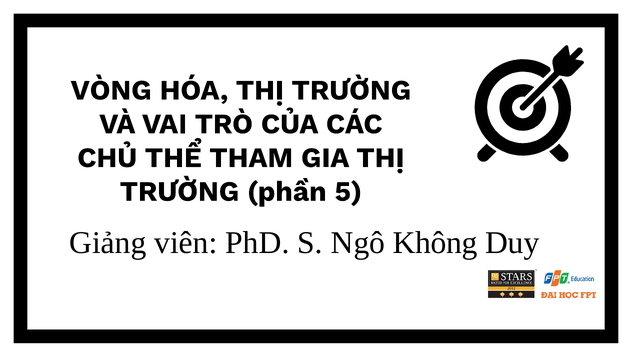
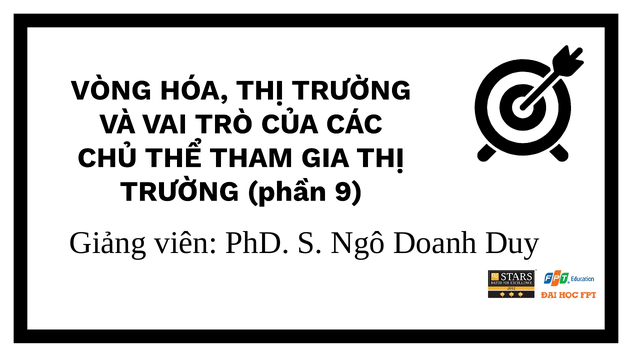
5: 5 -> 9
Không: Không -> Doanh
